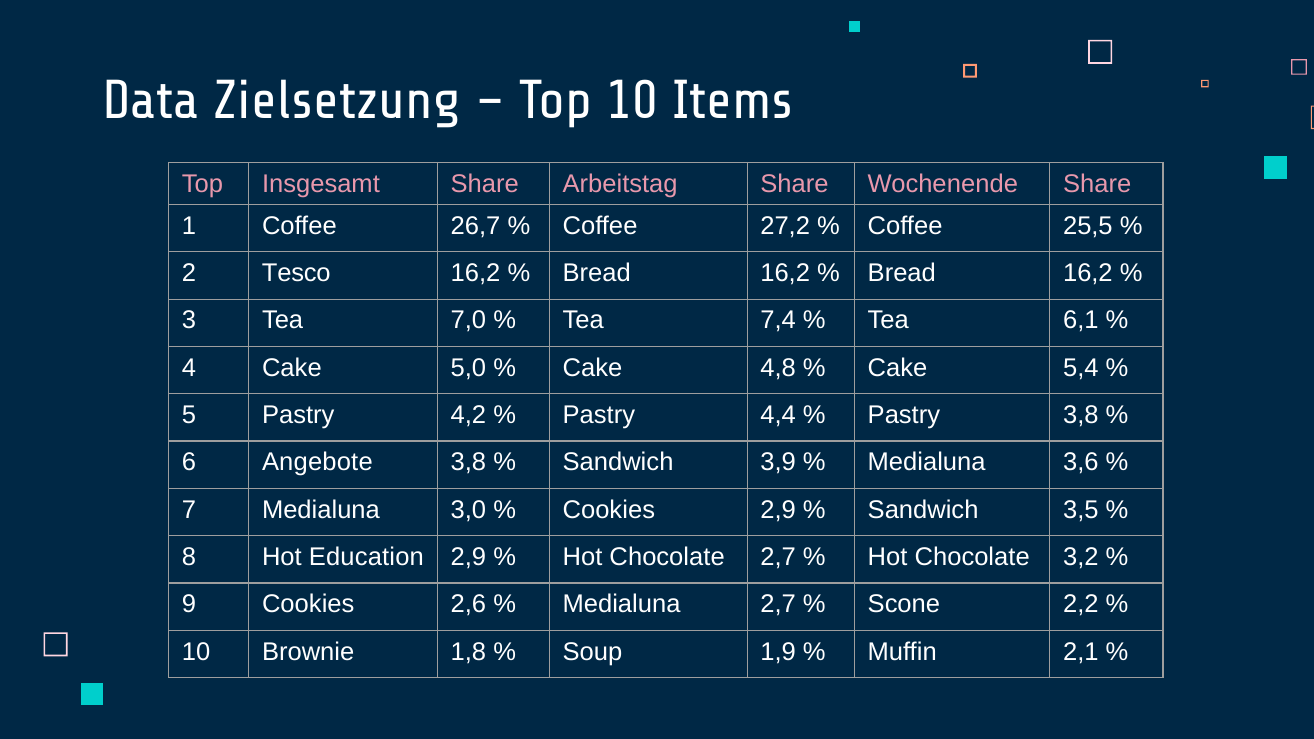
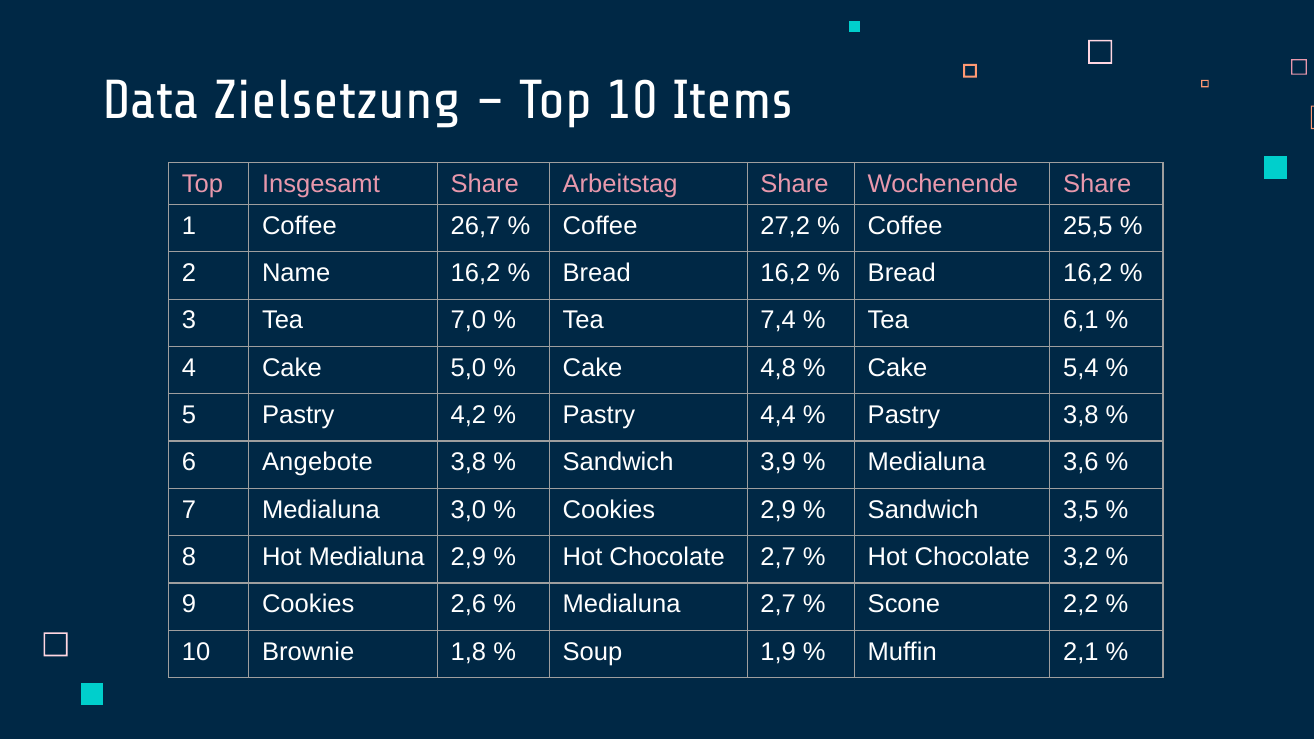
Tesco: Tesco -> Name
Hot Education: Education -> Medialuna
